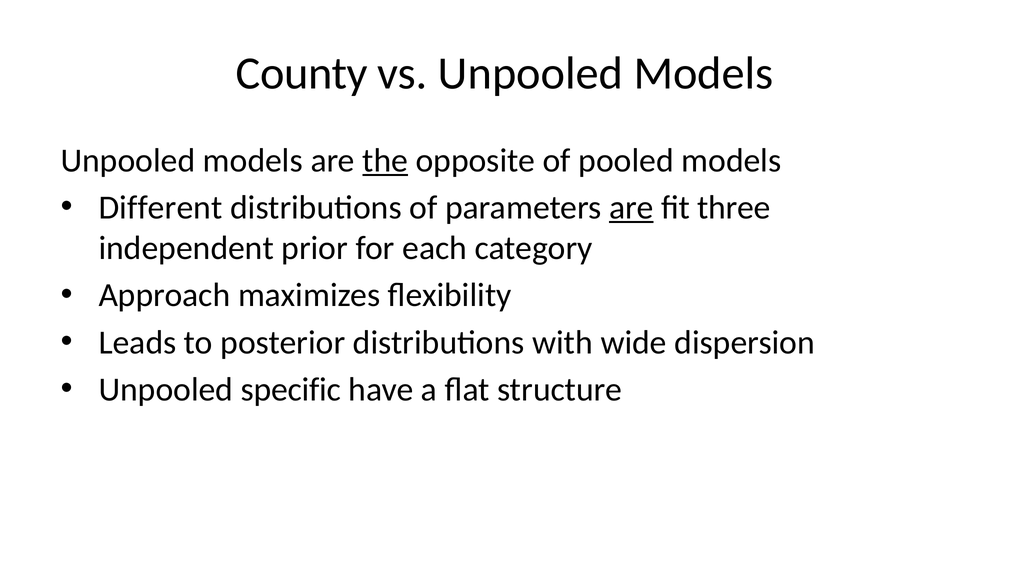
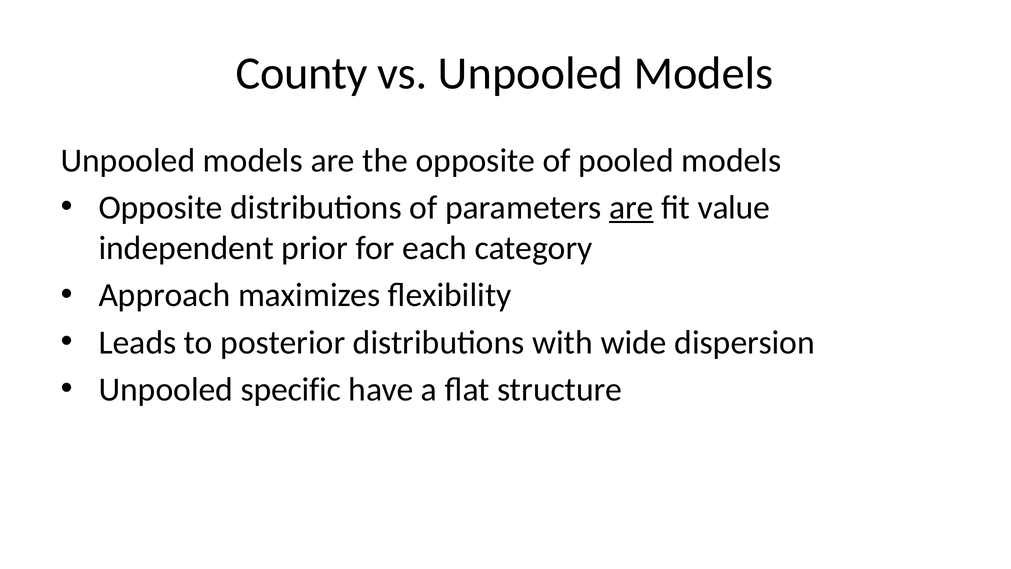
the underline: present -> none
Different at (161, 208): Different -> Opposite
three: three -> value
